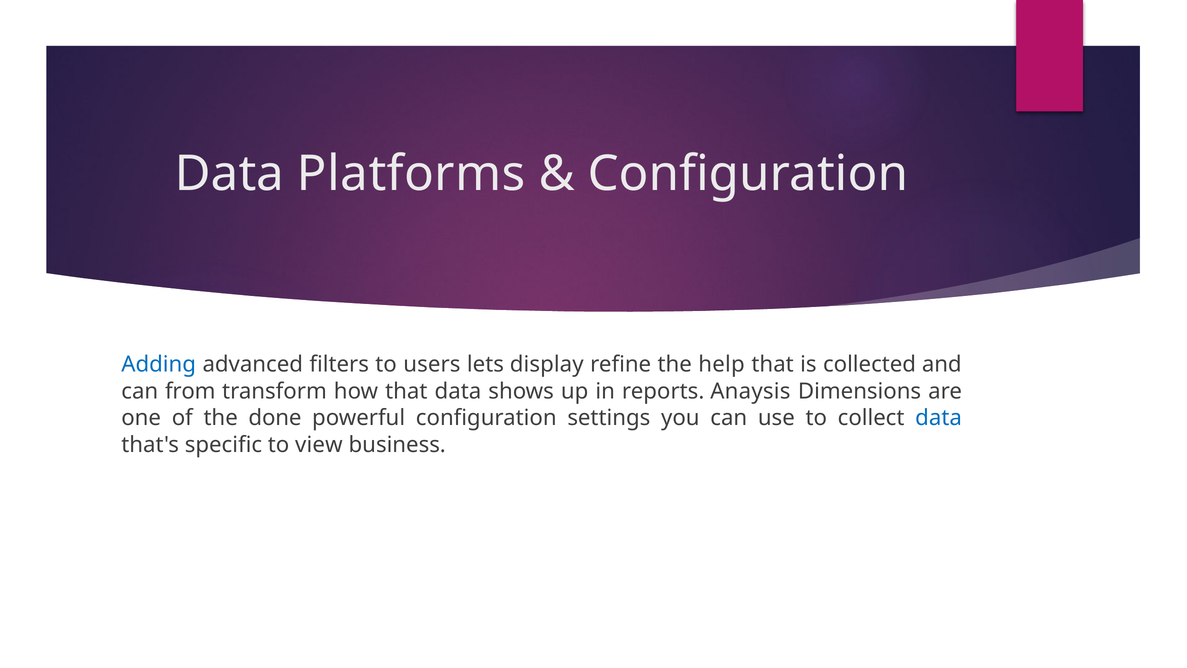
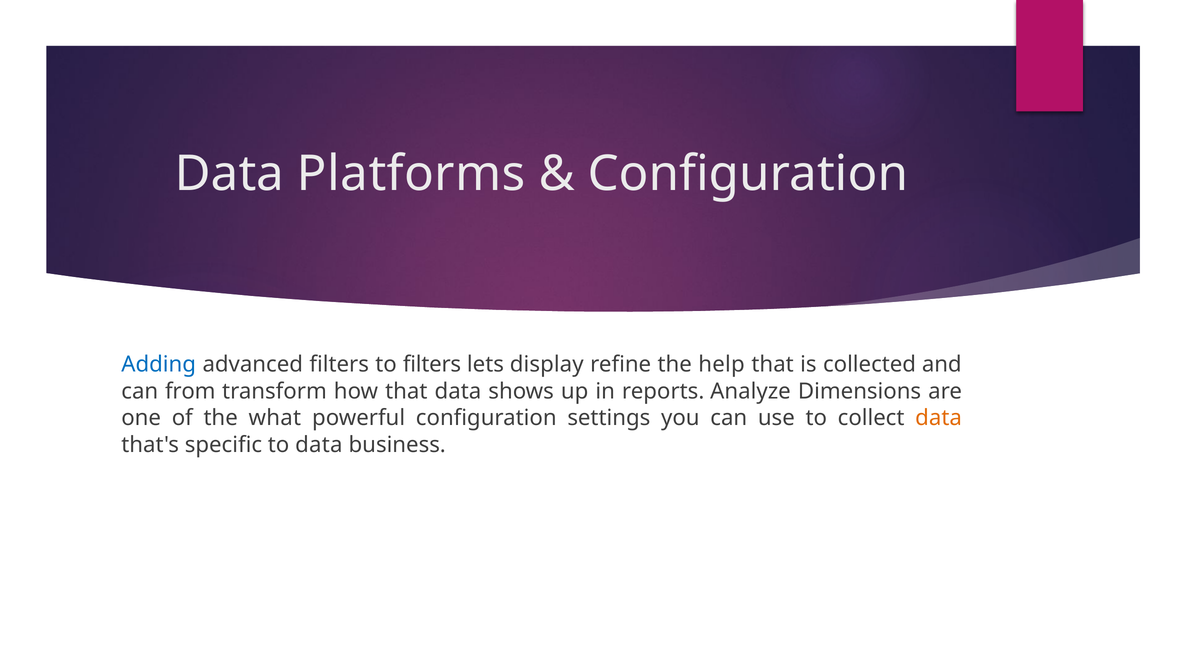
to users: users -> filters
Anaysis: Anaysis -> Analyze
done: done -> what
data at (939, 418) colour: blue -> orange
to view: view -> data
